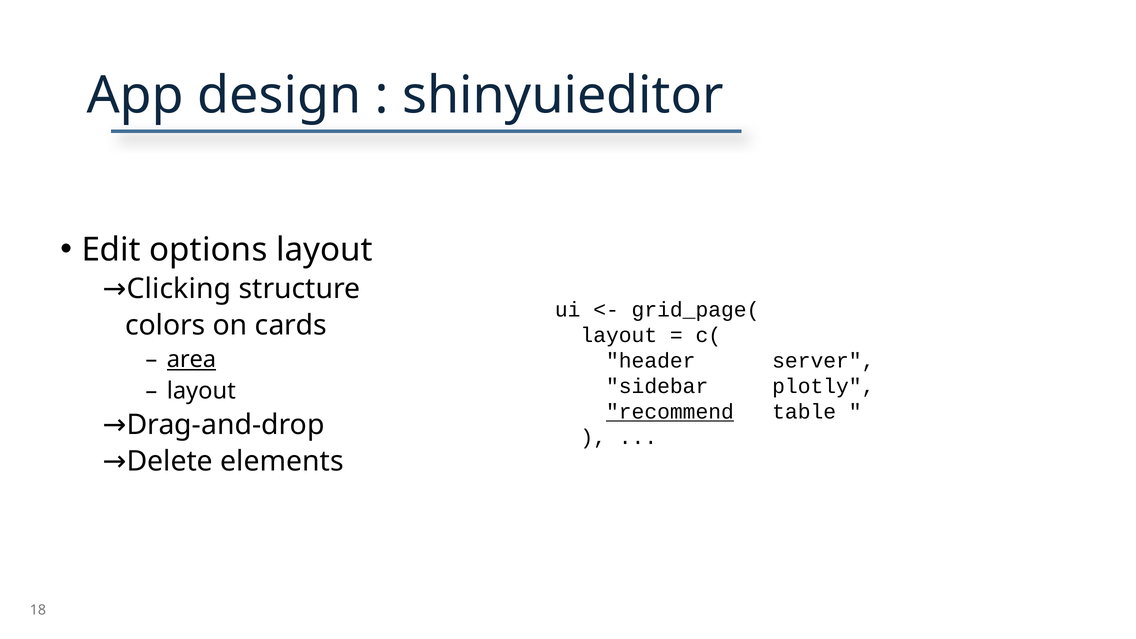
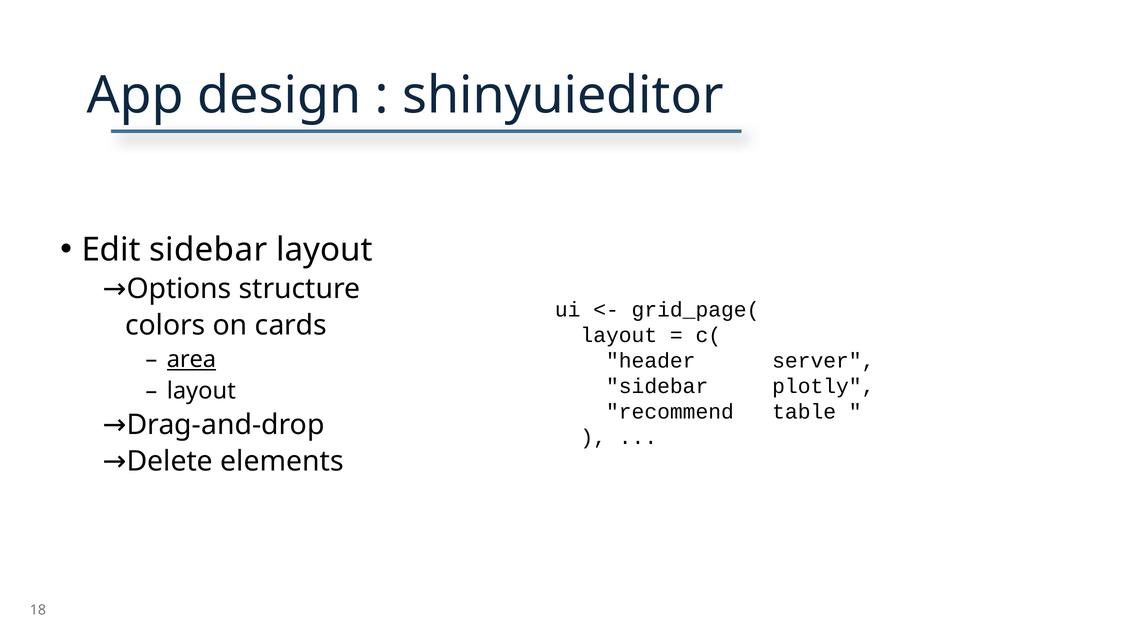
Edit options: options -> sidebar
Clicking: Clicking -> Options
recommend underline: present -> none
